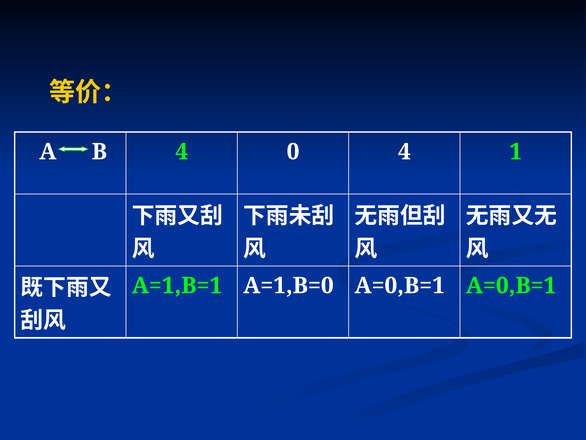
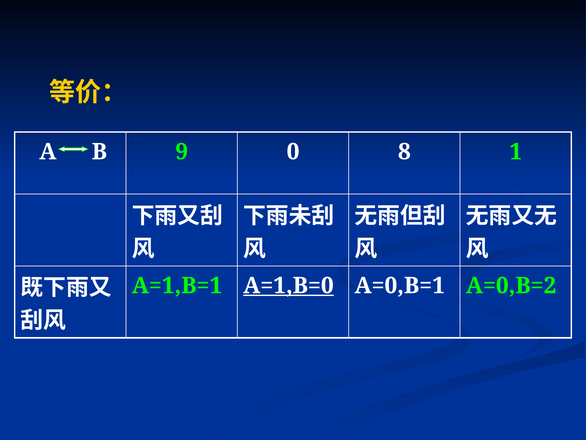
B 4: 4 -> 9
0 4: 4 -> 8
A=1,B=0 underline: none -> present
A=0,B=1 A=0,B=1: A=0,B=1 -> A=0,B=2
